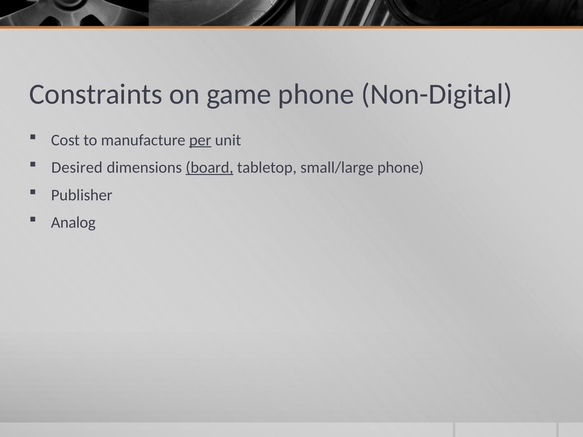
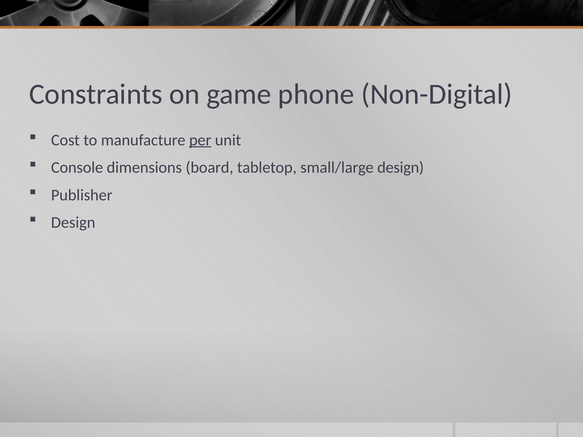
Desired: Desired -> Console
board underline: present -> none
small/large phone: phone -> design
Analog at (73, 223): Analog -> Design
